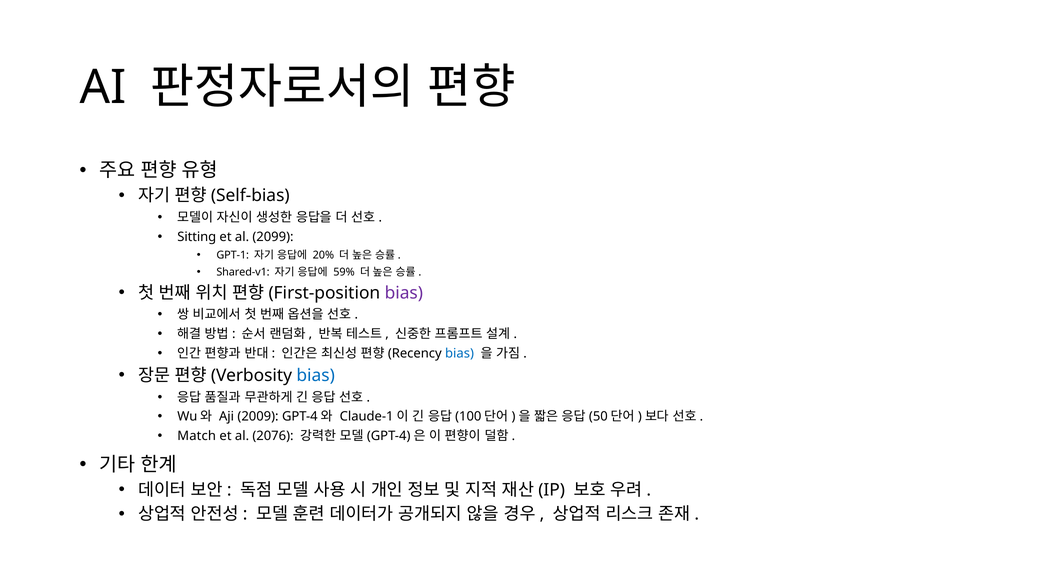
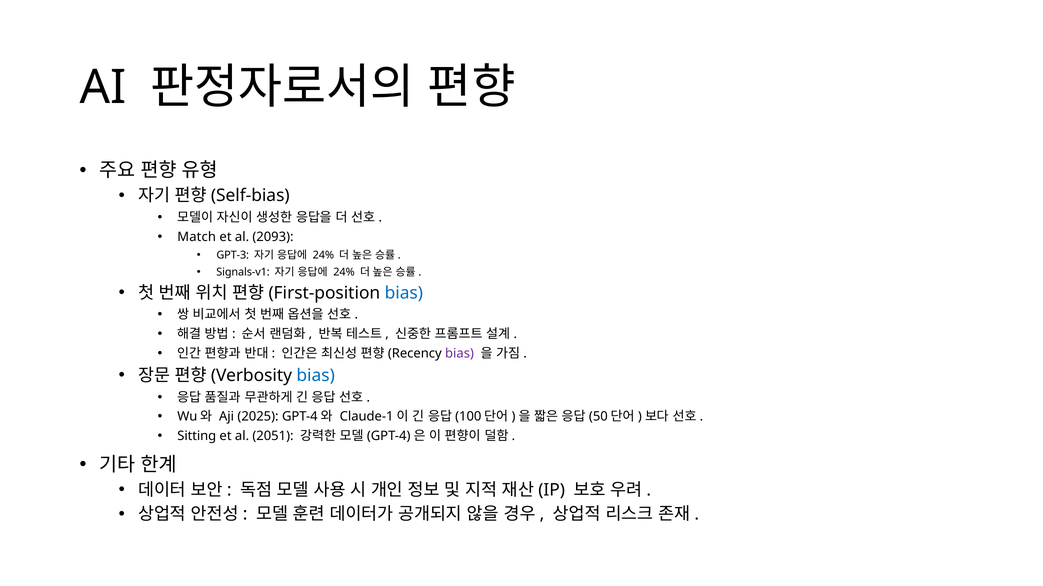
Sitting: Sitting -> Match
2099: 2099 -> 2093
GPT-1: GPT-1 -> GPT-3
20% at (323, 256): 20% -> 24%
Shared-v1: Shared-v1 -> Signals-v1
59% at (344, 273): 59% -> 24%
bias at (404, 293) colour: purple -> blue
bias at (460, 354) colour: blue -> purple
2009: 2009 -> 2025
Match: Match -> Sitting
2076: 2076 -> 2051
